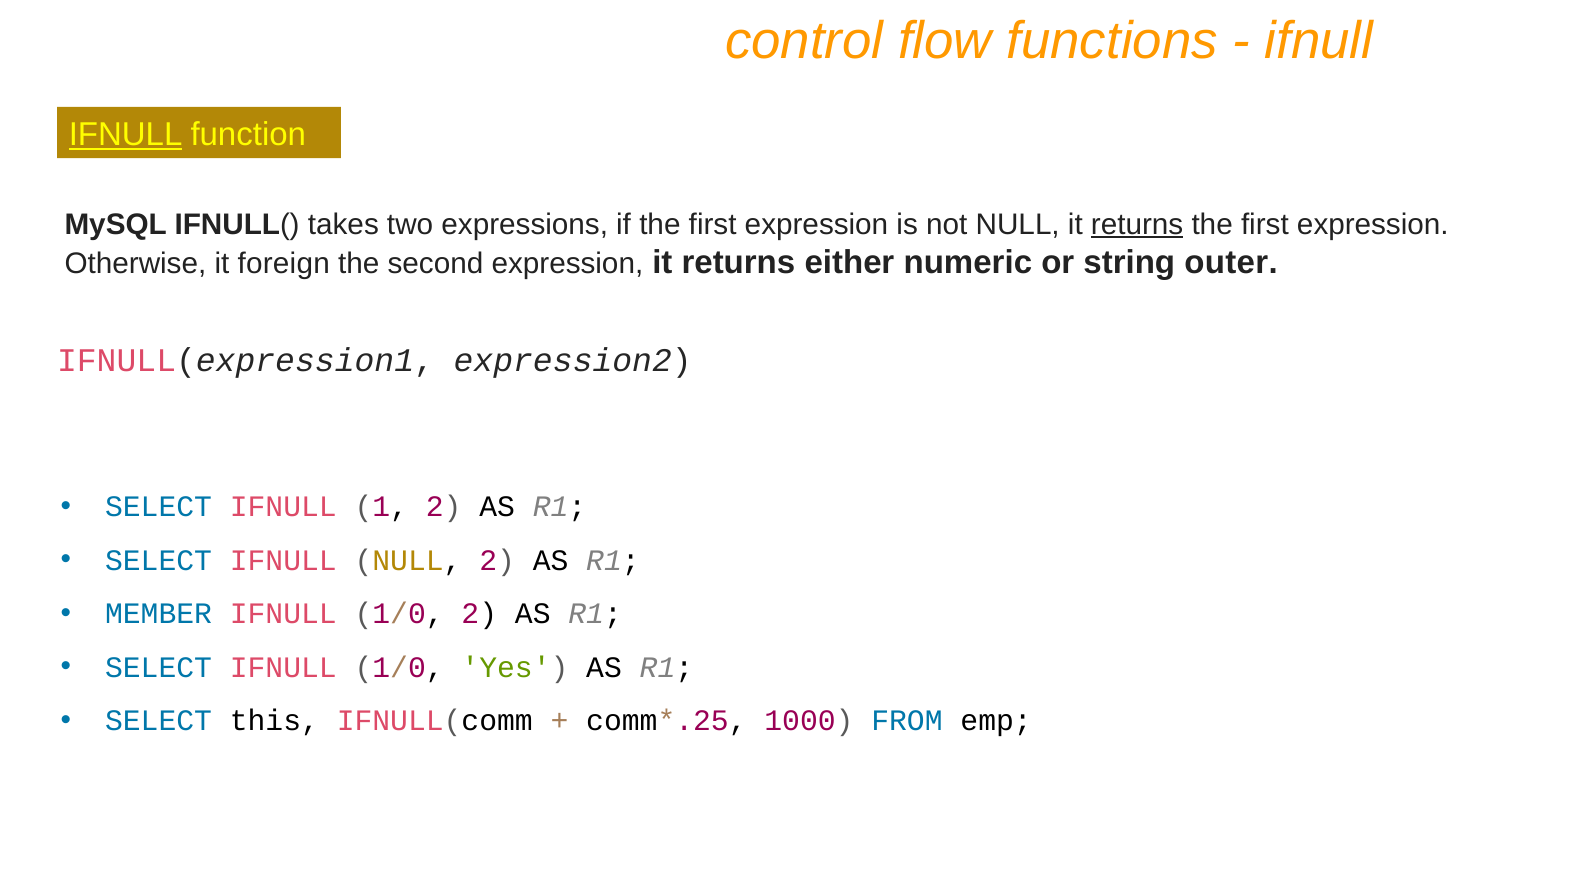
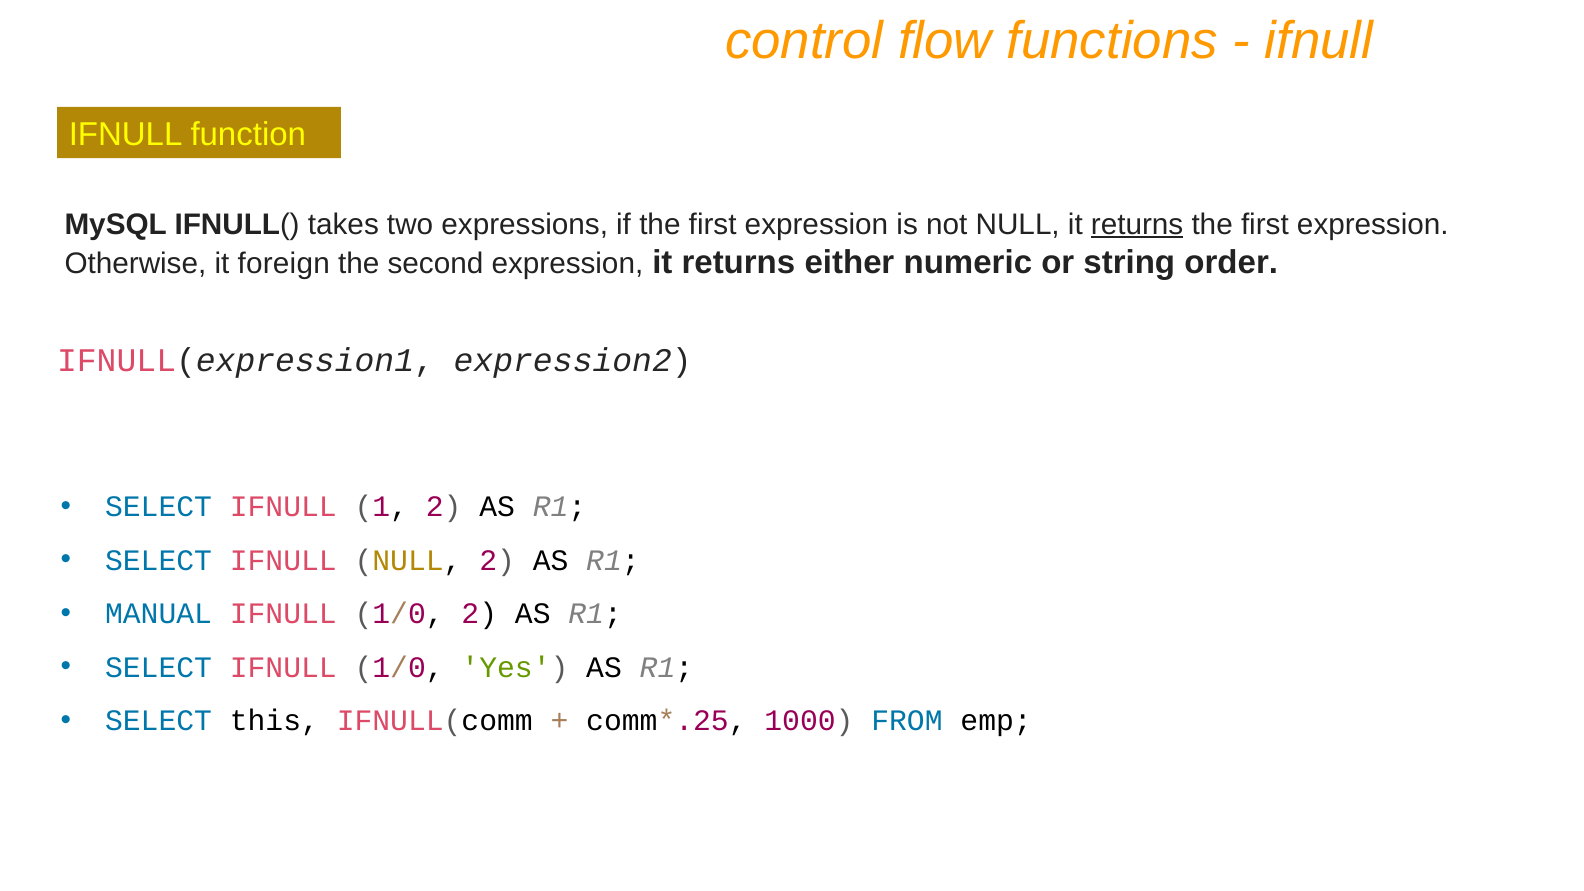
IFNULL at (126, 135) underline: present -> none
outer: outer -> order
MEMBER: MEMBER -> MANUAL
